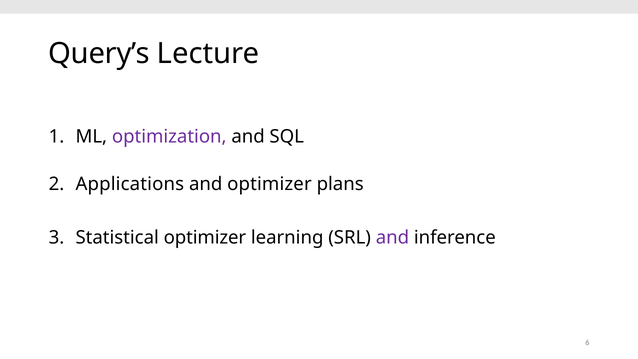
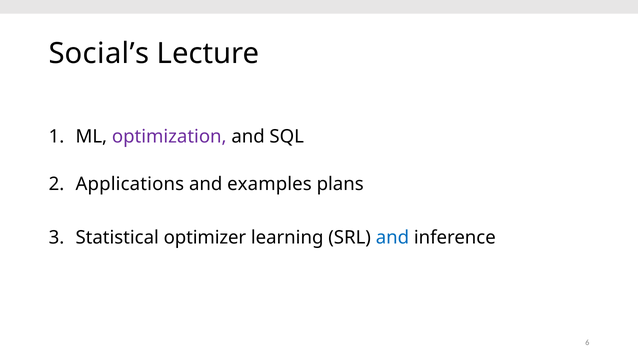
Query’s: Query’s -> Social’s
and optimizer: optimizer -> examples
and at (392, 237) colour: purple -> blue
